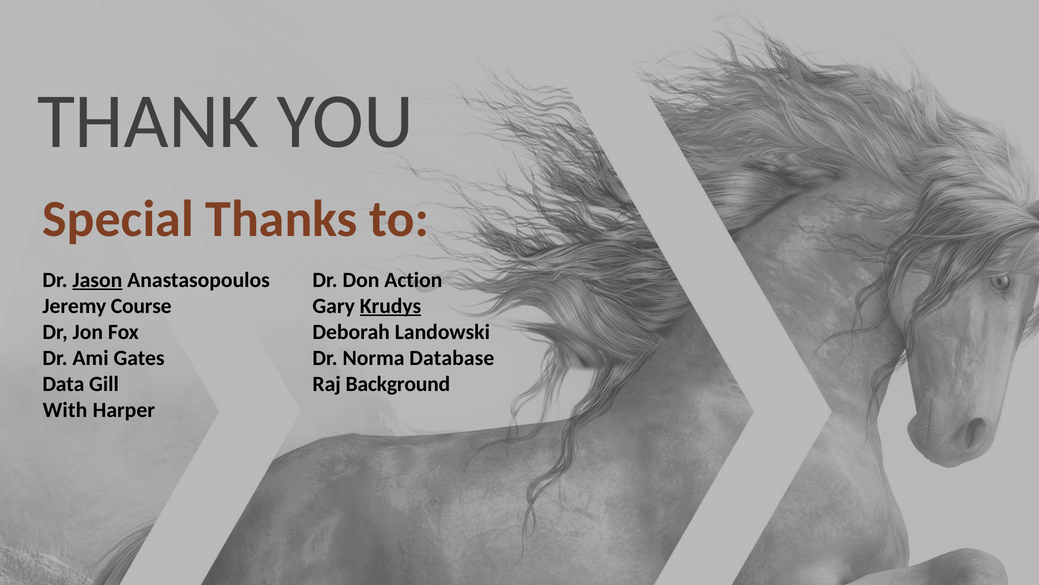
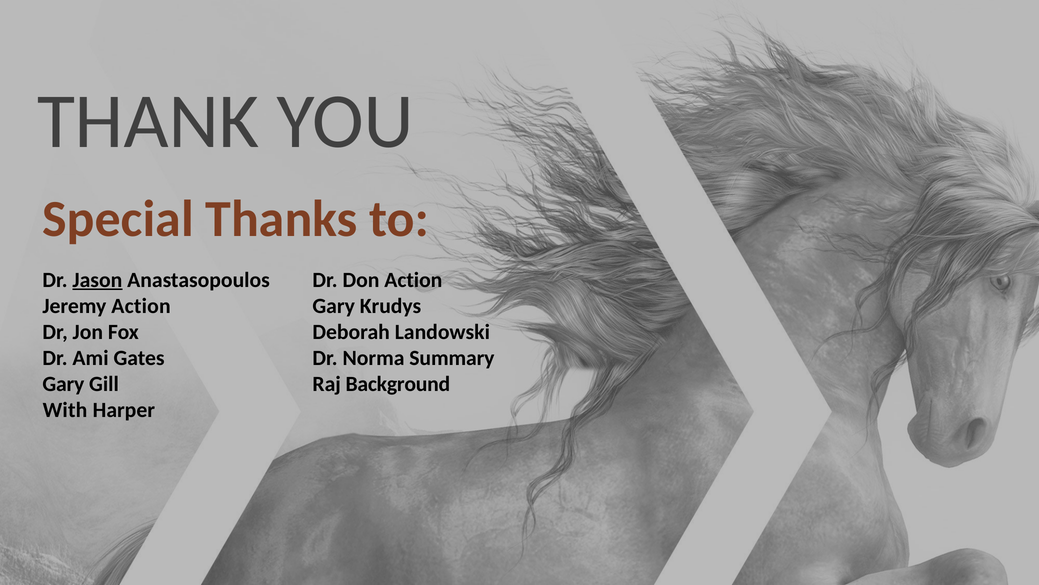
Krudys underline: present -> none
Jeremy Course: Course -> Action
Database: Database -> Summary
Data at (63, 384): Data -> Gary
